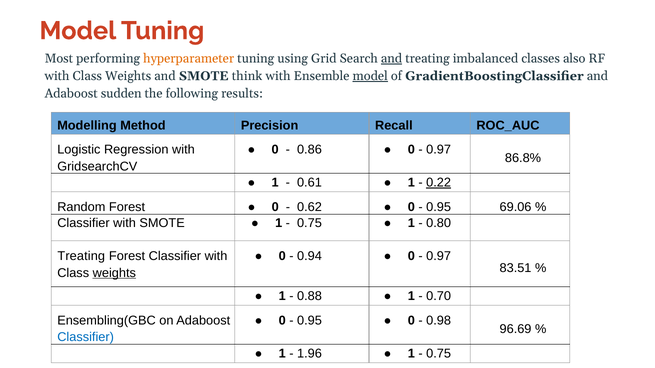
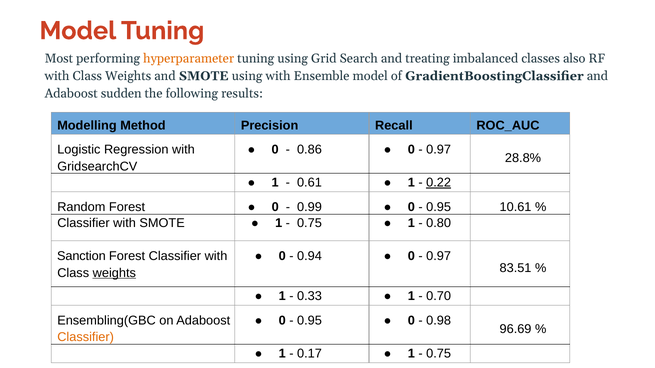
and at (392, 59) underline: present -> none
SMOTE think: think -> using
model at (370, 76) underline: present -> none
86.8%: 86.8% -> 28.8%
0.62: 0.62 -> 0.99
69.06: 69.06 -> 10.61
Treating at (81, 256): Treating -> Sanction
0.88: 0.88 -> 0.33
Classifier at (86, 338) colour: blue -> orange
1.96: 1.96 -> 0.17
